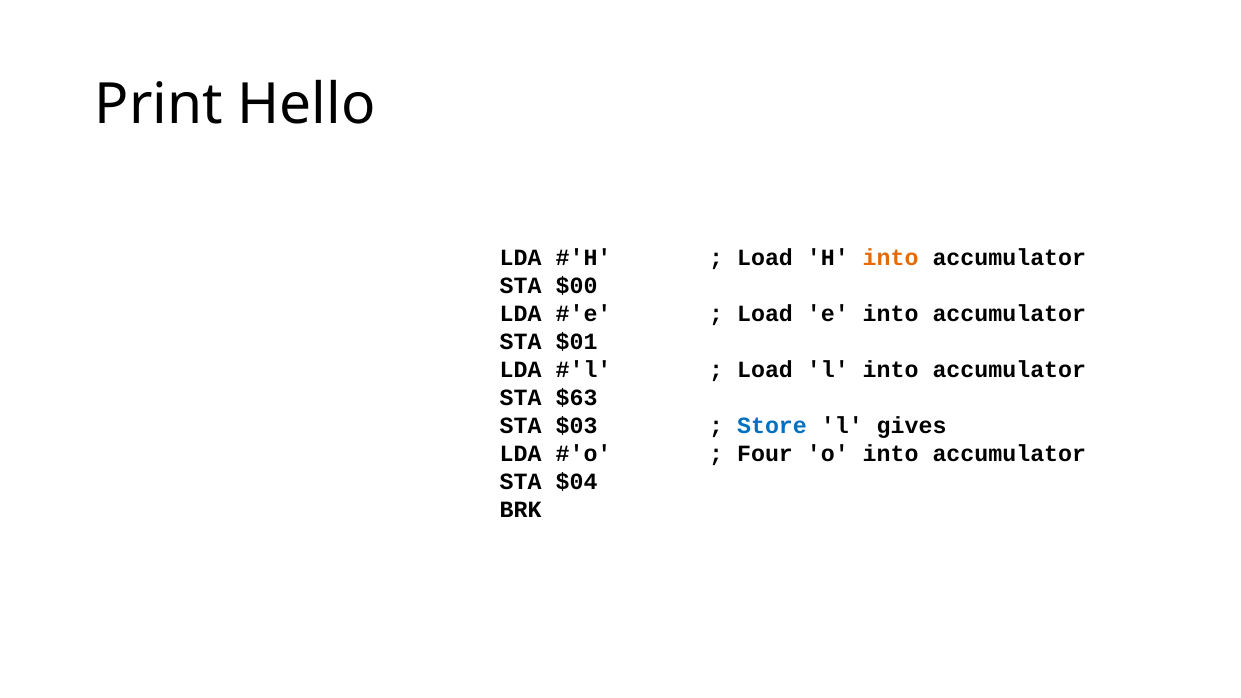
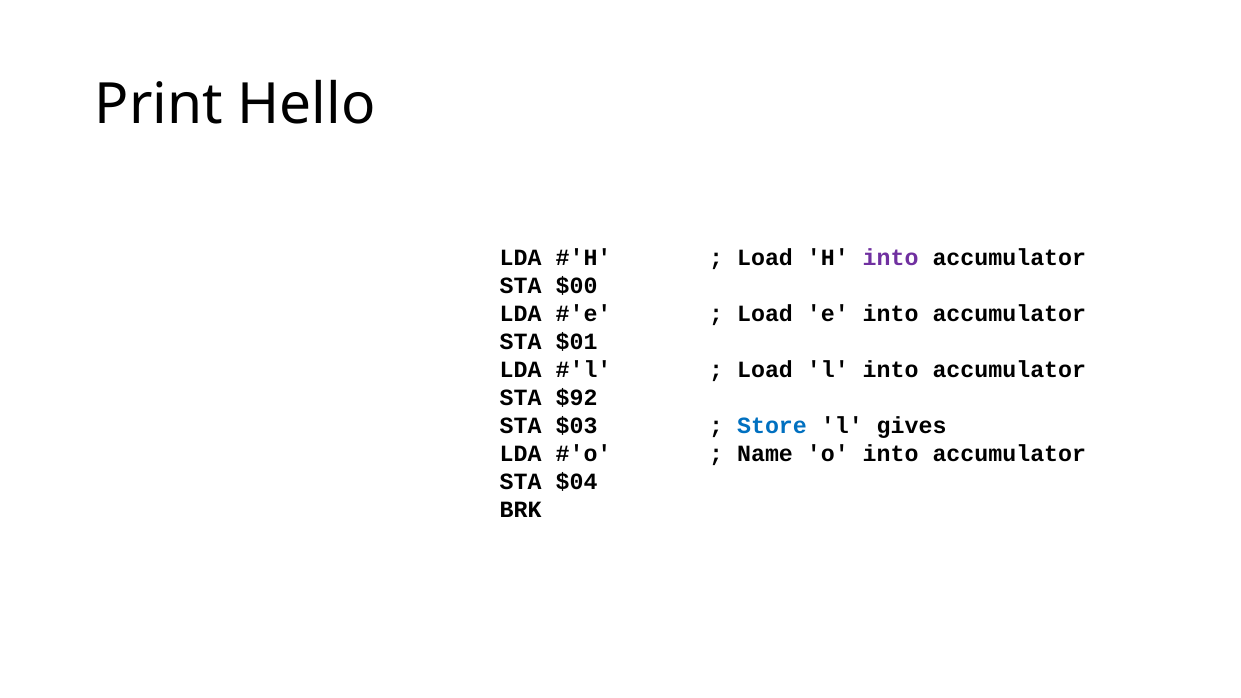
into at (891, 258) colour: orange -> purple
$63: $63 -> $92
Four: Four -> Name
